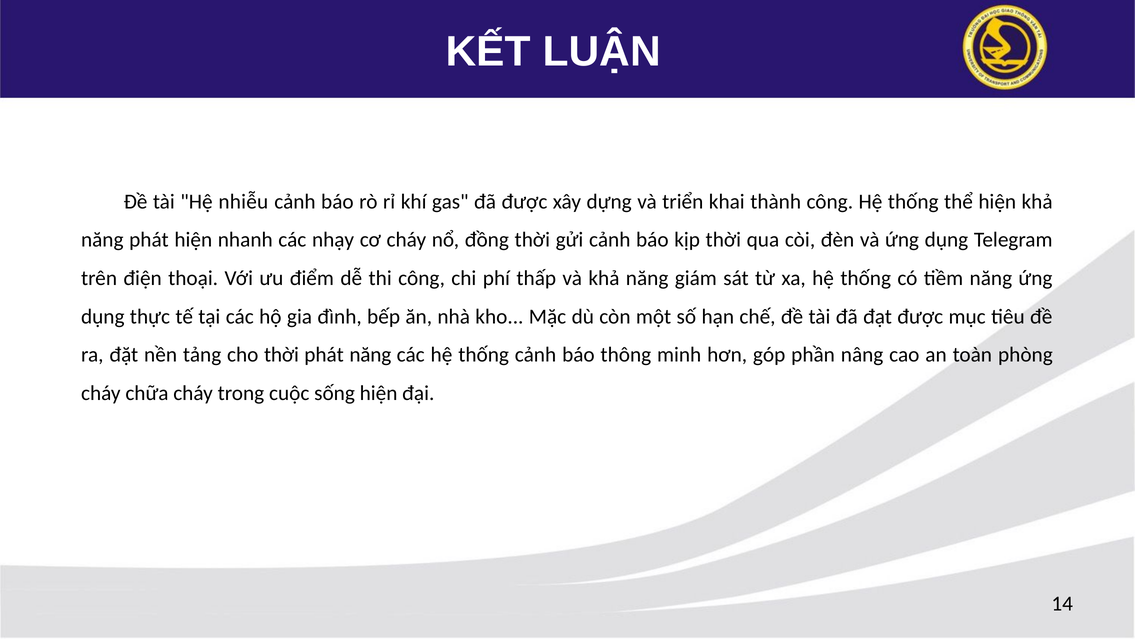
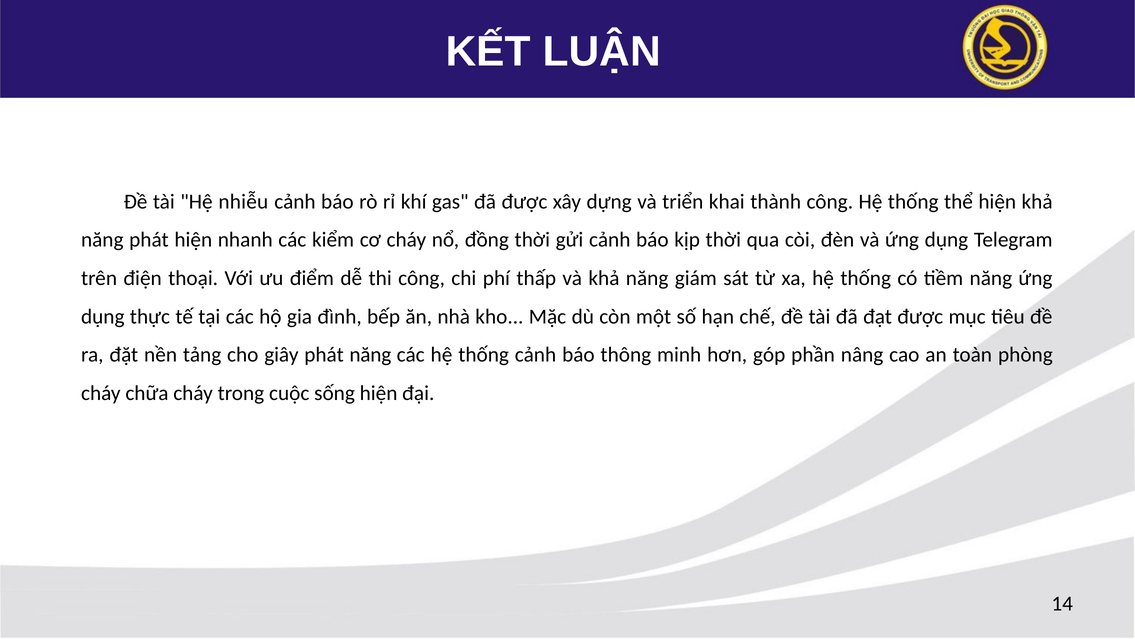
nhạy: nhạy -> kiểm
cho thời: thời -> giây
